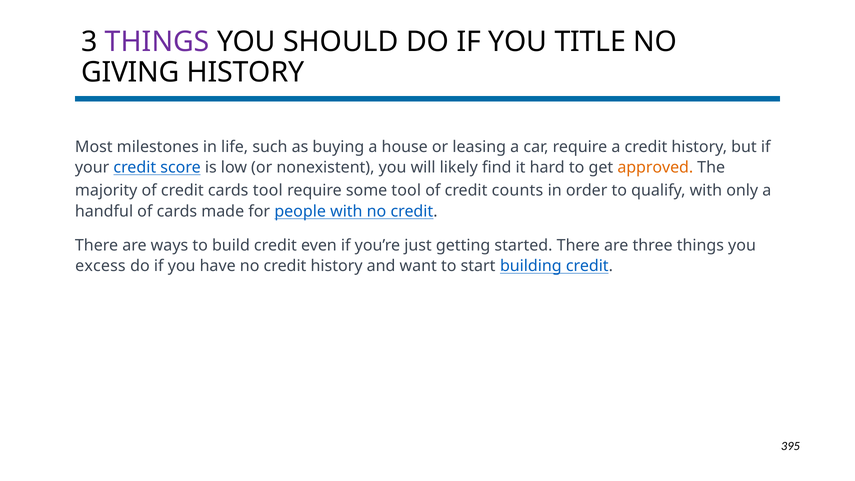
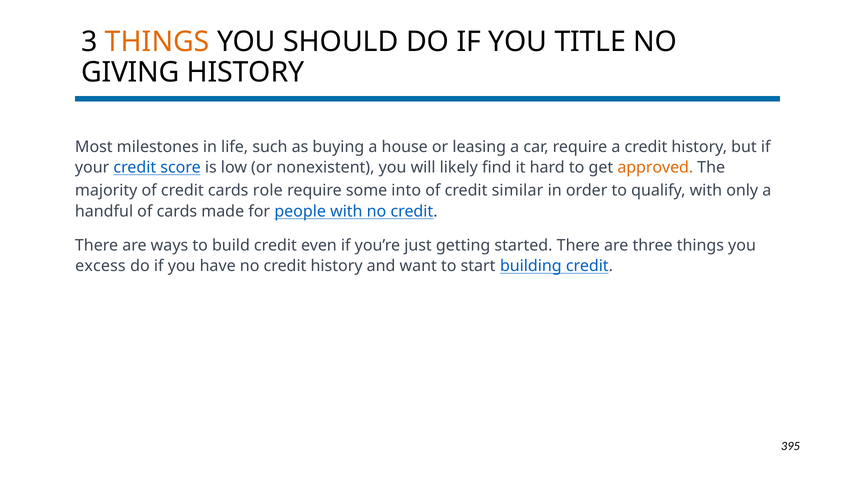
THINGS at (157, 42) colour: purple -> orange
cards tool: tool -> role
some tool: tool -> into
counts: counts -> similar
